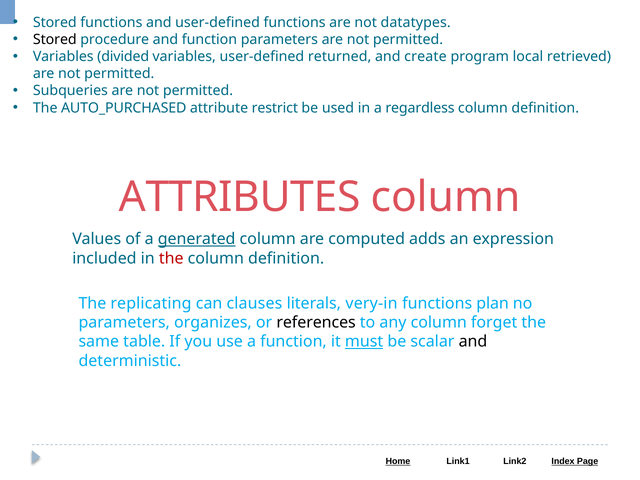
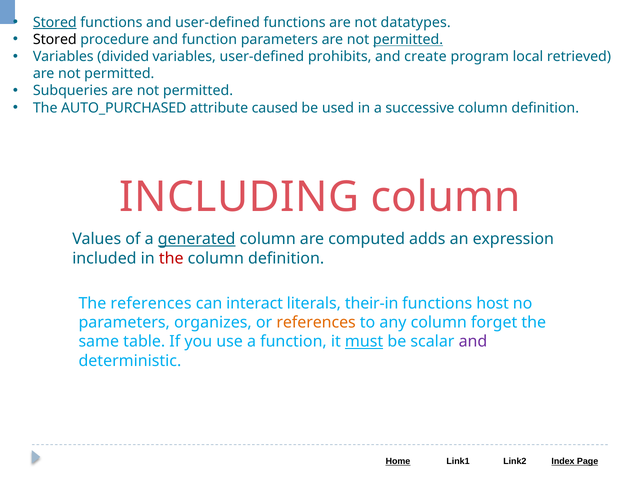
Stored at (55, 23) underline: none -> present
permitted at (408, 40) underline: none -> present
returned: returned -> prohibits
restrict: restrict -> caused
regardless: regardless -> successive
ATTRIBUTES: ATTRIBUTES -> INCLUDING
The replicating: replicating -> references
clauses: clauses -> interact
very-in: very-in -> their-in
plan: plan -> host
references at (316, 322) colour: black -> orange
and at (473, 342) colour: black -> purple
